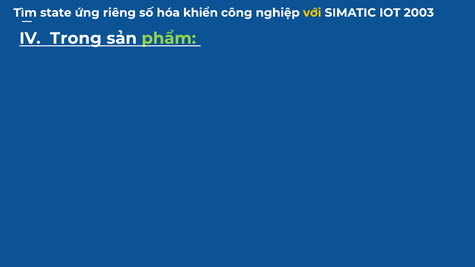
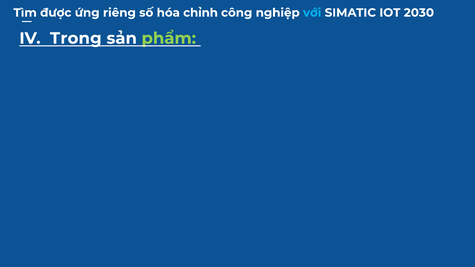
state: state -> được
khiển: khiển -> chỉnh
với colour: yellow -> light blue
2003: 2003 -> 2030
